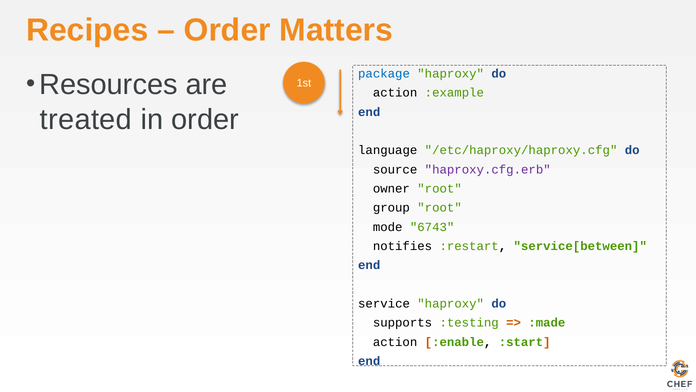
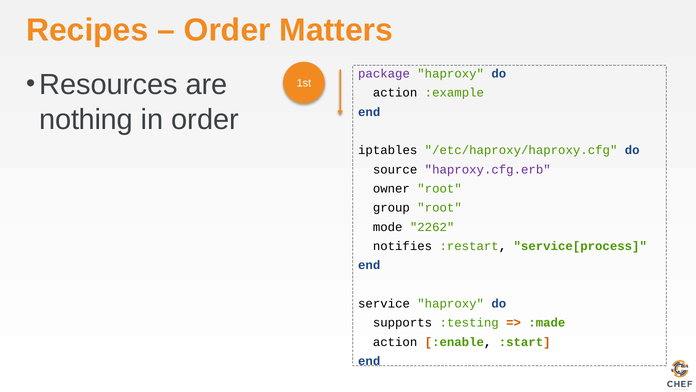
package colour: blue -> purple
treated: treated -> nothing
language: language -> iptables
6743: 6743 -> 2262
service[between: service[between -> service[process
